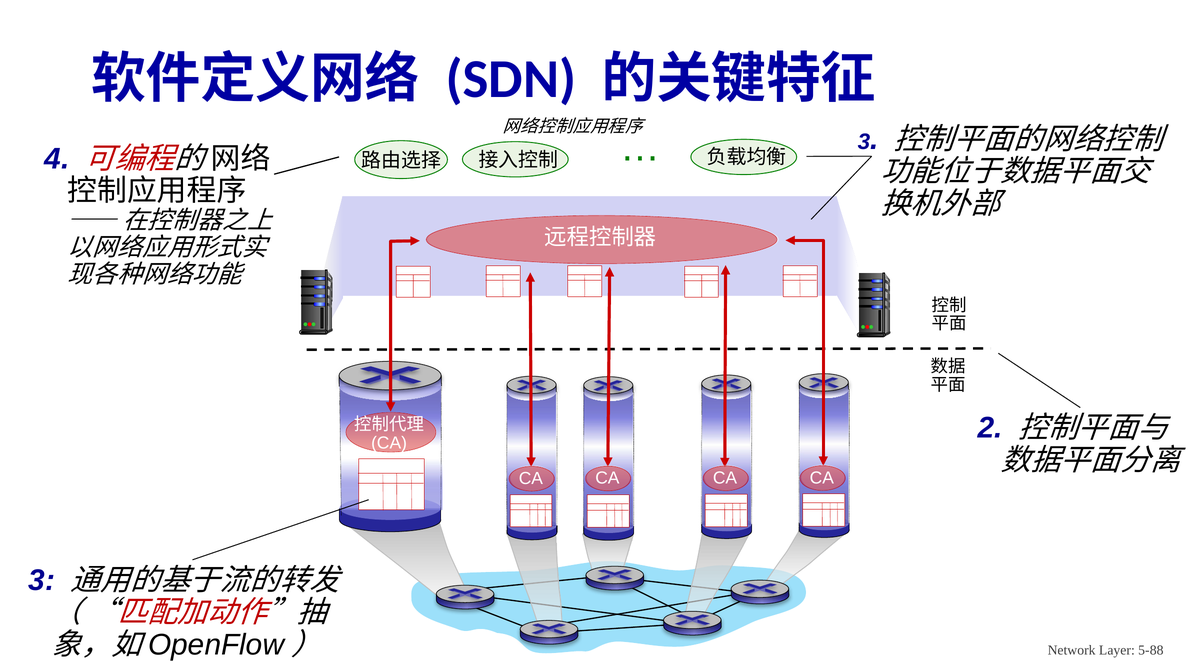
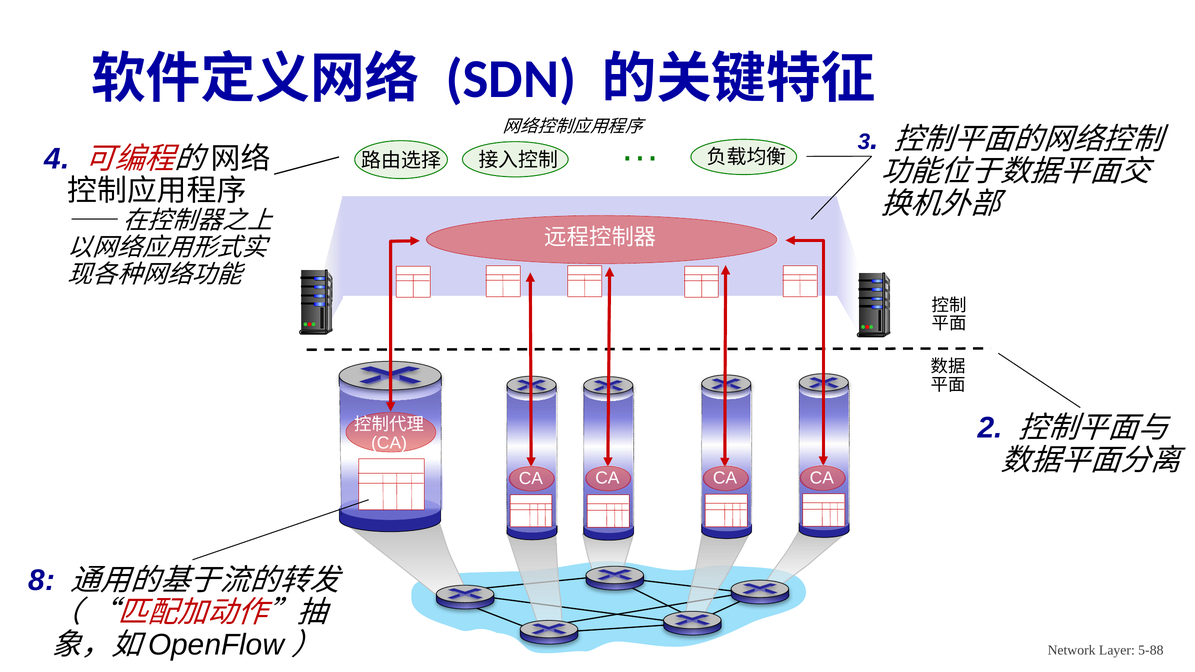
3 at (42, 580): 3 -> 8
